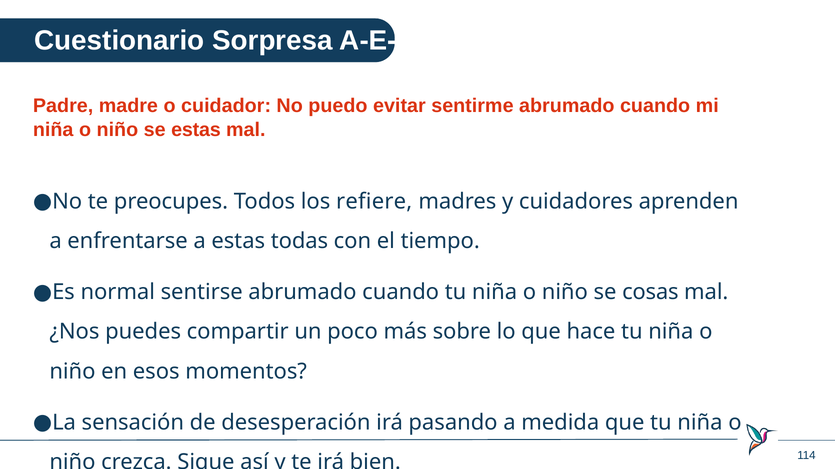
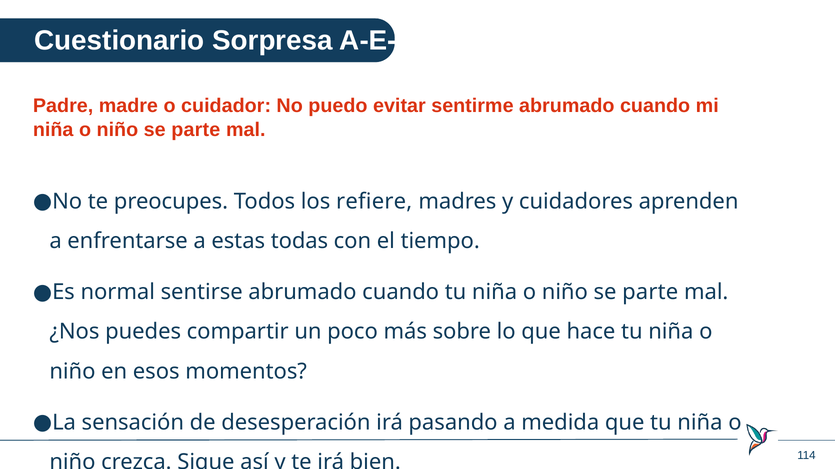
estas at (196, 130): estas -> parte
cosas at (650, 293): cosas -> parte
